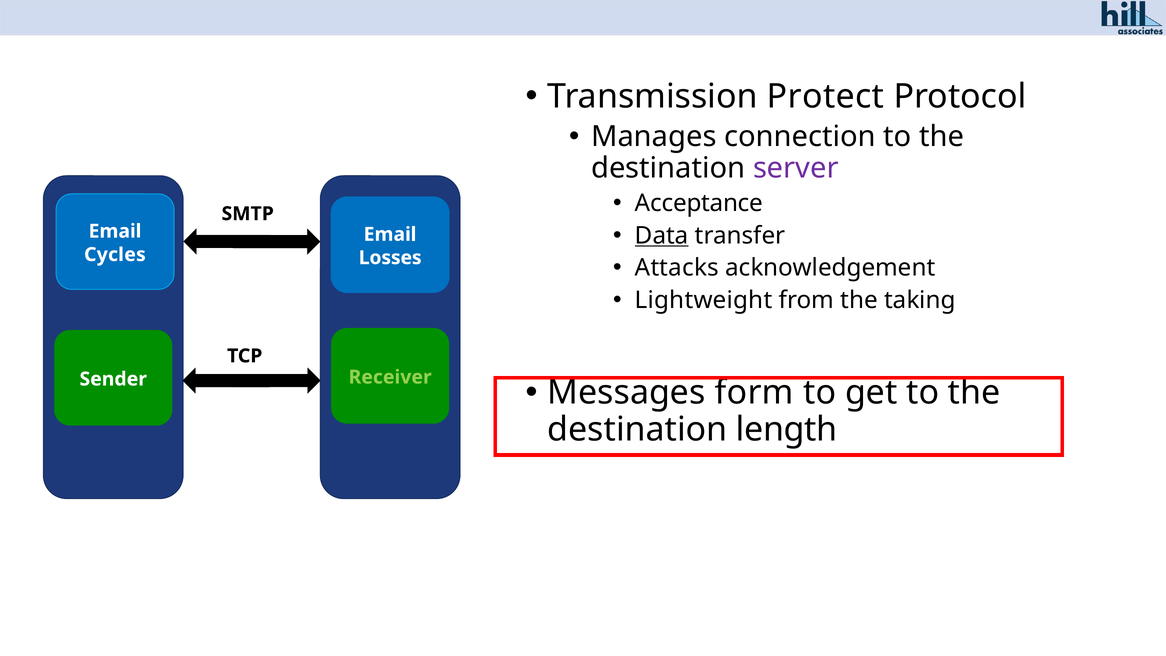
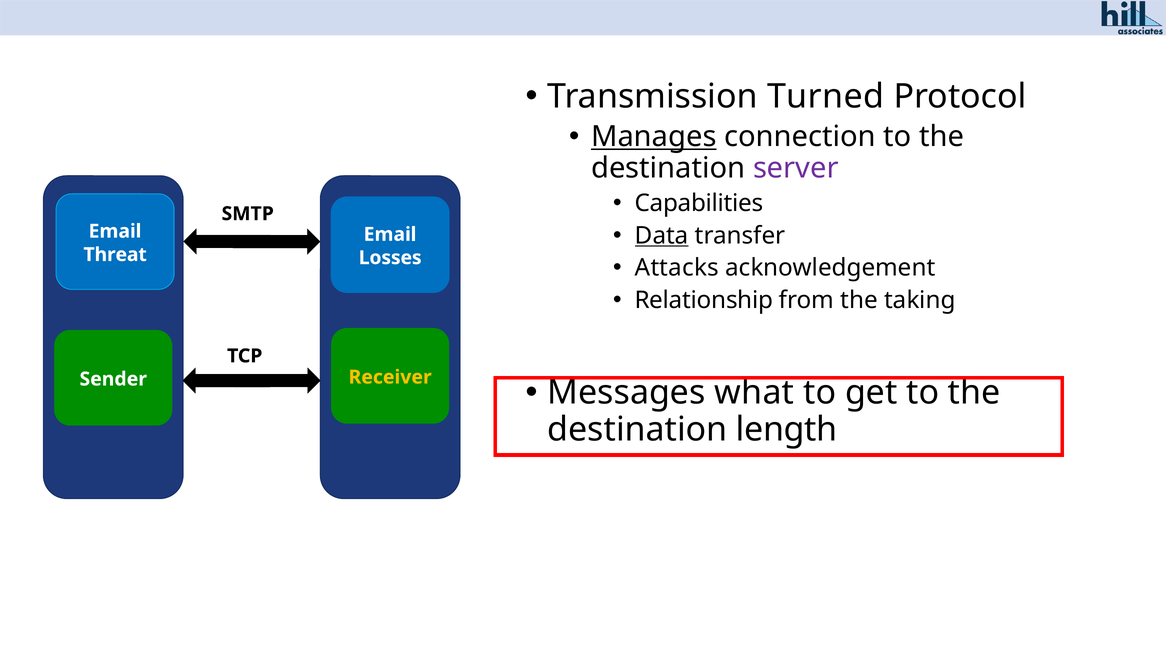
Protect: Protect -> Turned
Manages underline: none -> present
Acceptance: Acceptance -> Capabilities
Cycles: Cycles -> Threat
Lightweight: Lightweight -> Relationship
form: form -> what
Receiver colour: light green -> yellow
